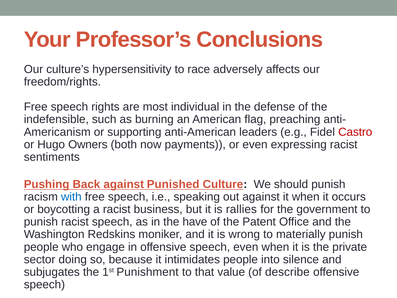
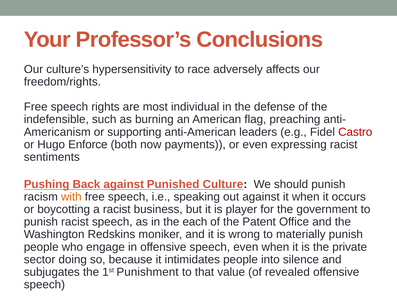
Owners: Owners -> Enforce
with colour: blue -> orange
rallies: rallies -> player
have: have -> each
describe: describe -> revealed
